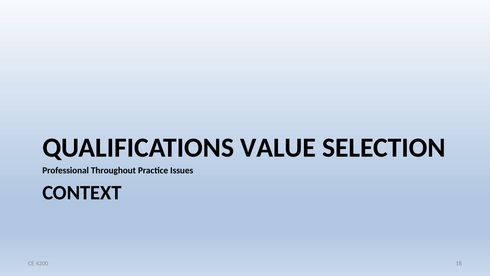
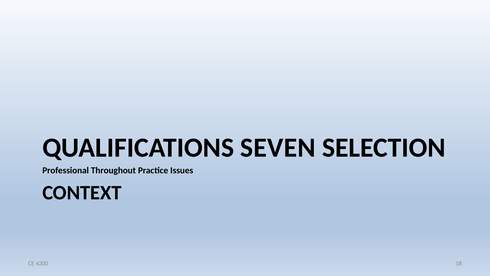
VALUE: VALUE -> SEVEN
